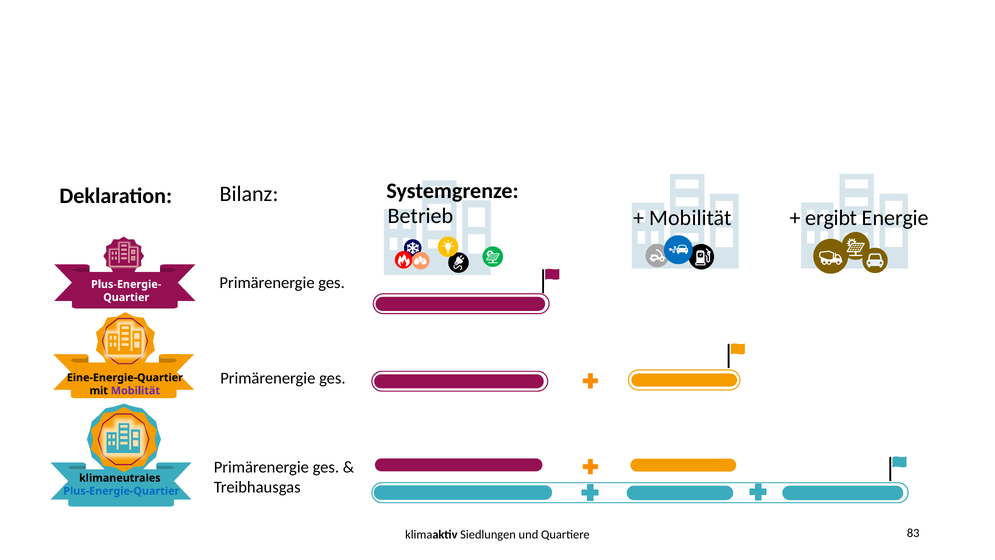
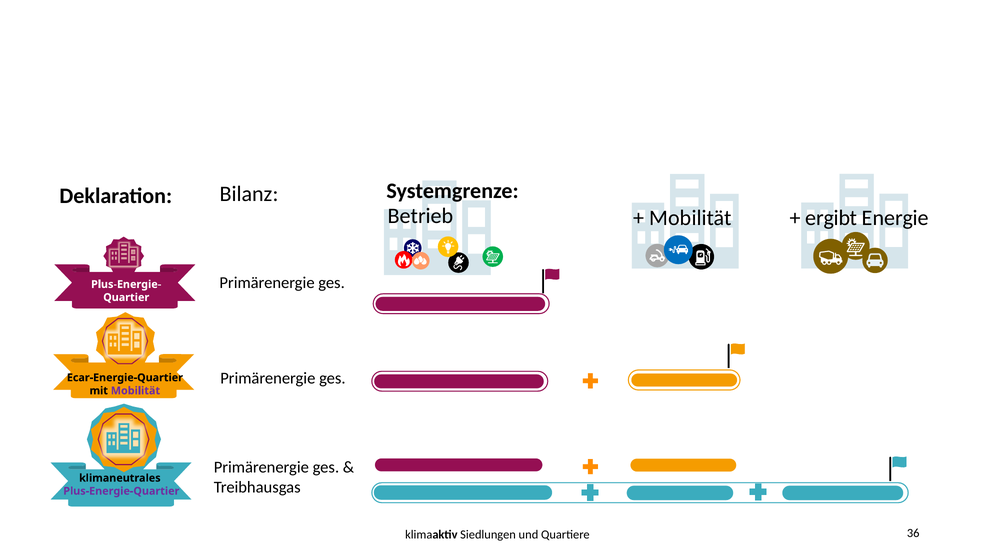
Eine-Energie-Quartier: Eine-Energie-Quartier -> Ecar-Energie-Quartier
Plus-Energie-Quartier colour: blue -> purple
83: 83 -> 36
